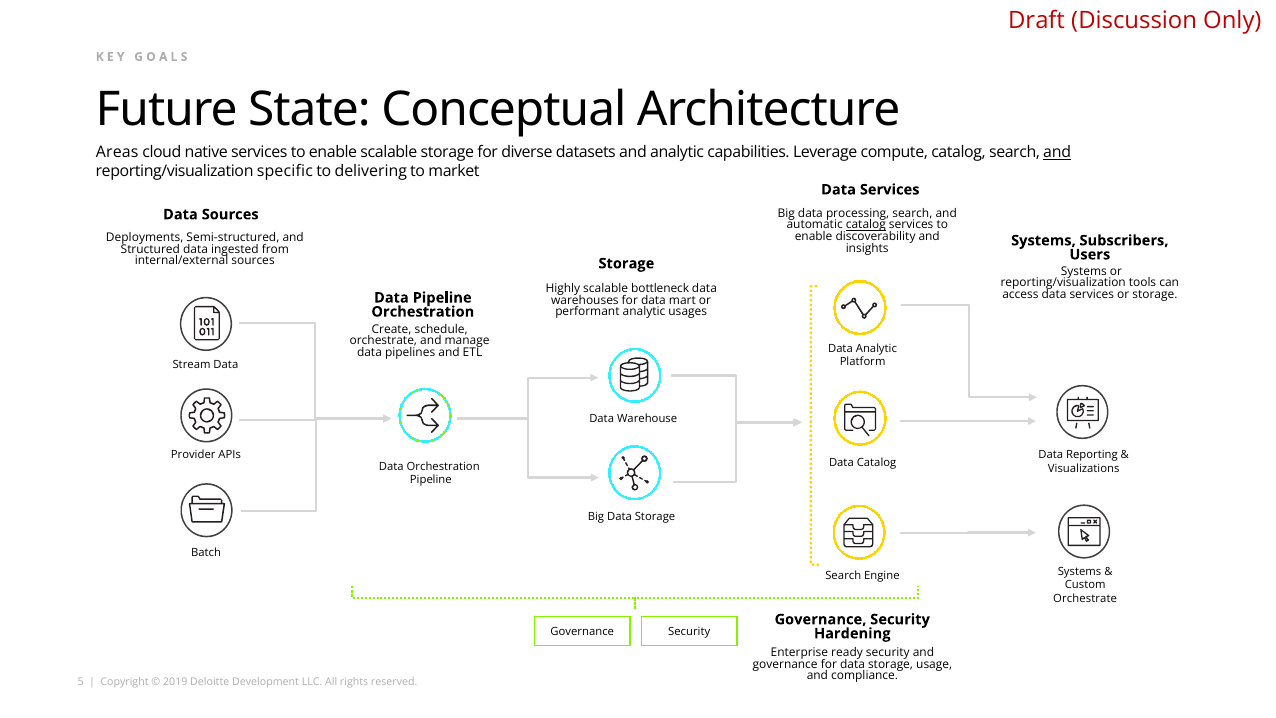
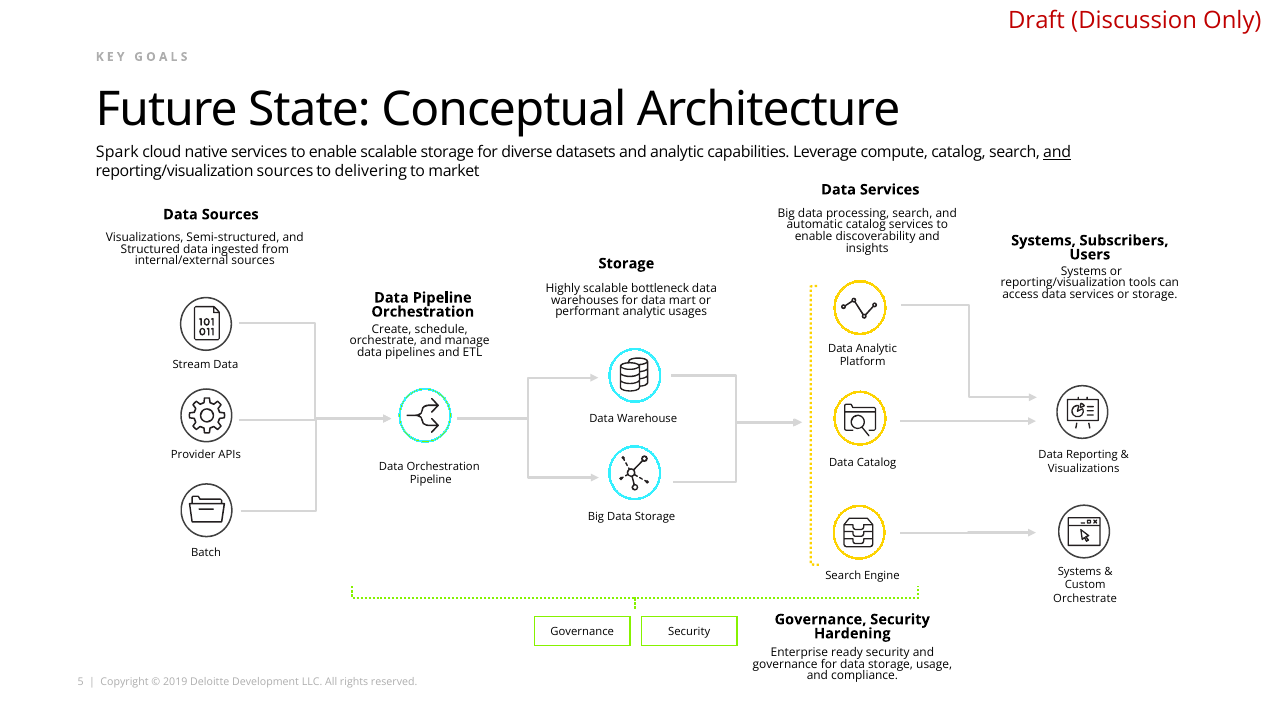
Areas: Areas -> Spark
reporting/visualization specific: specific -> sources
catalog at (866, 225) underline: present -> none
Deployments at (145, 238): Deployments -> Visualizations
